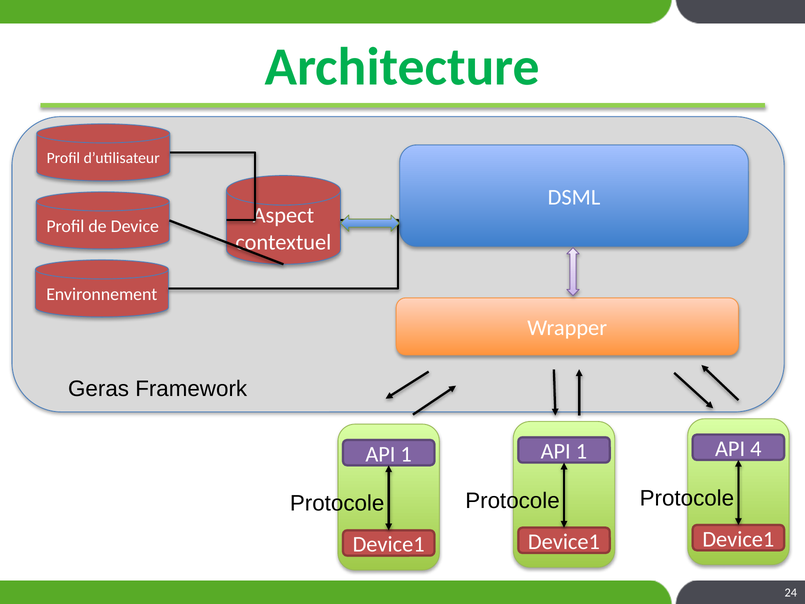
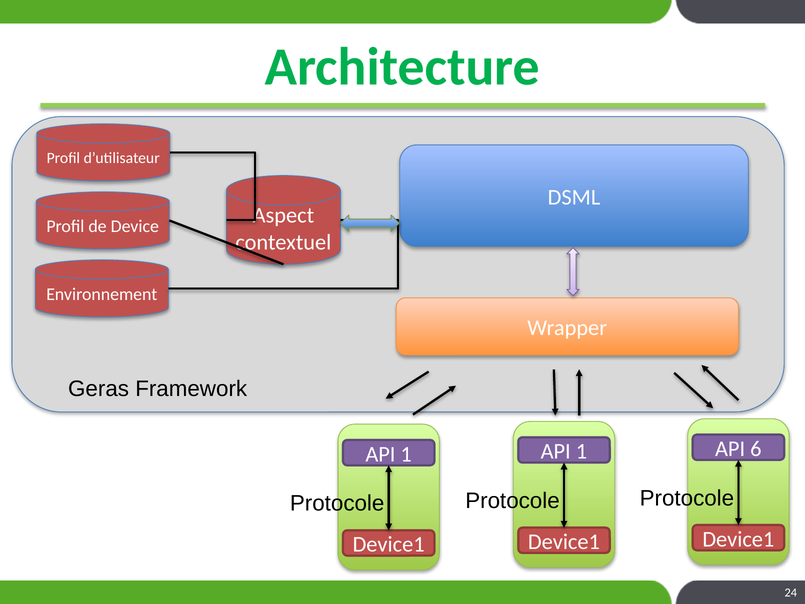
4: 4 -> 6
